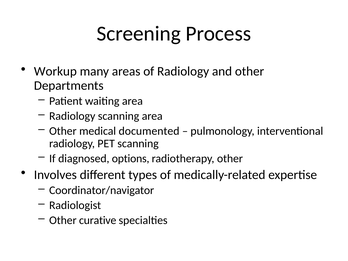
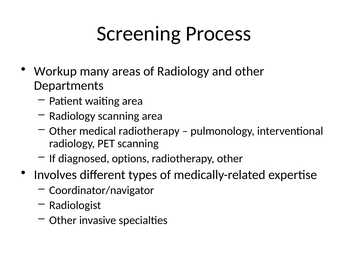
medical documented: documented -> radiotherapy
curative: curative -> invasive
